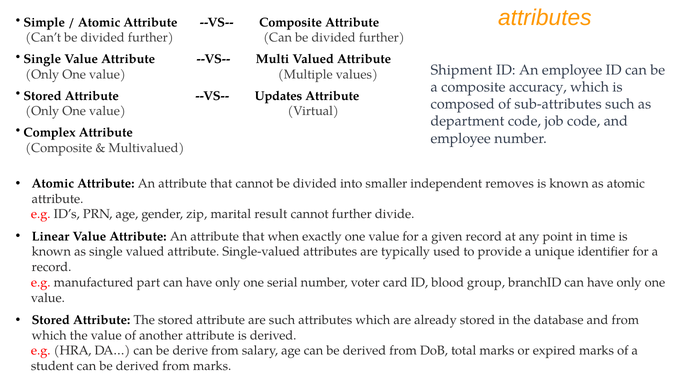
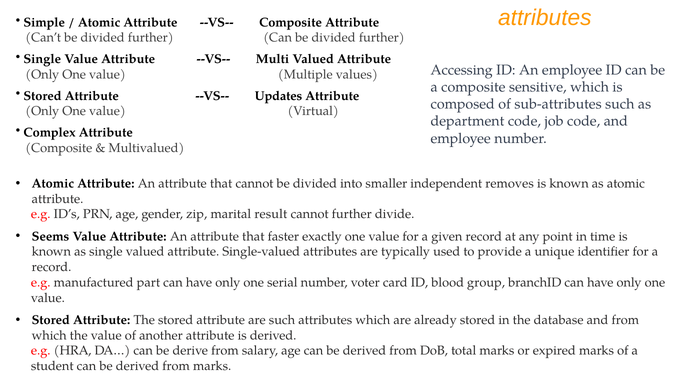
Shipment: Shipment -> Accessing
accuracy: accuracy -> sensitive
Linear: Linear -> Seems
when: when -> faster
